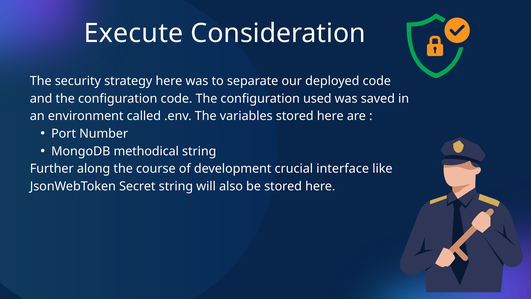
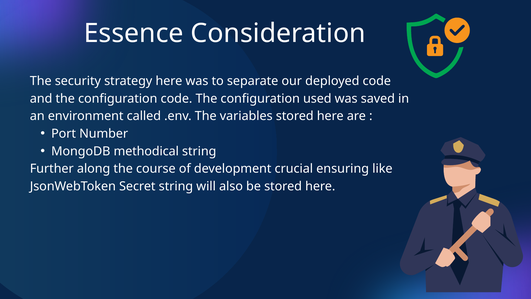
Execute: Execute -> Essence
interface: interface -> ensuring
